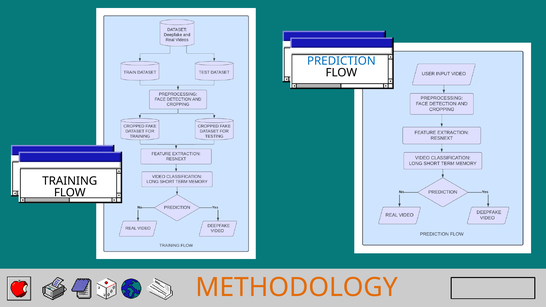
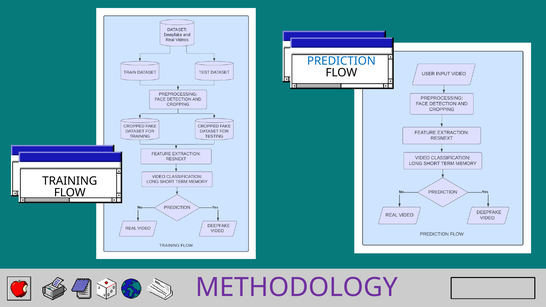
METHODOLOGY colour: orange -> purple
